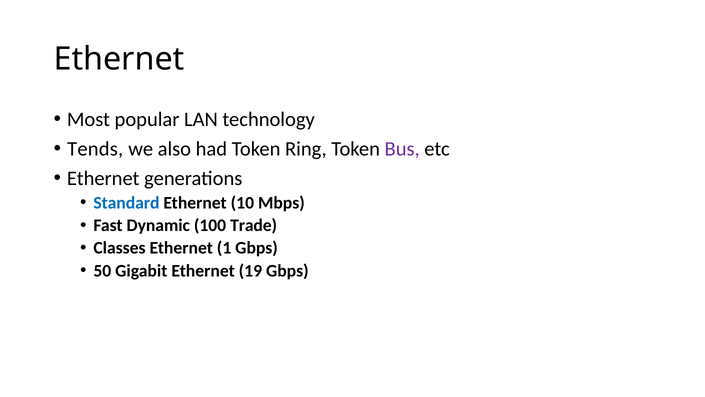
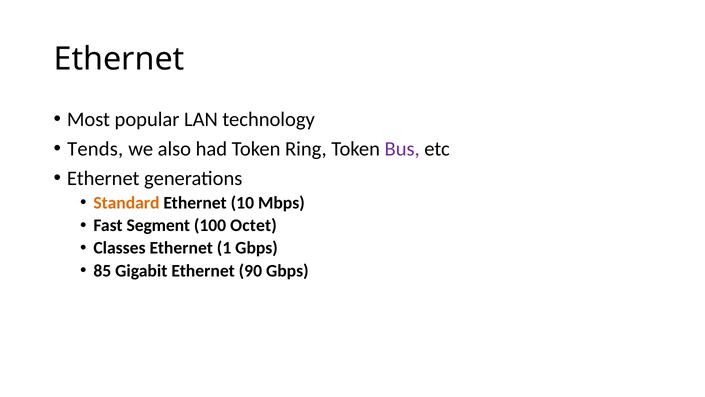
Standard colour: blue -> orange
Dynamic: Dynamic -> Segment
Trade: Trade -> Octet
50: 50 -> 85
19: 19 -> 90
